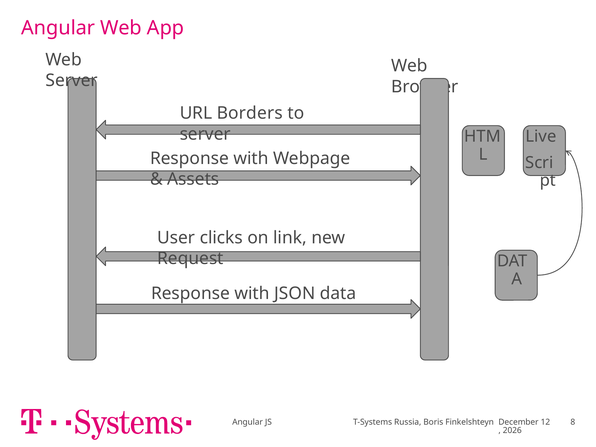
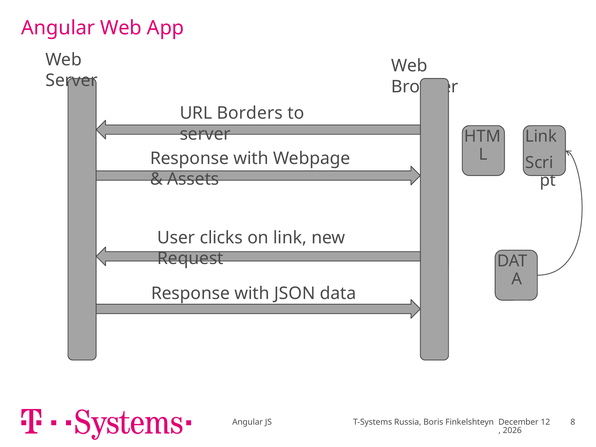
Live at (541, 136): Live -> Link
